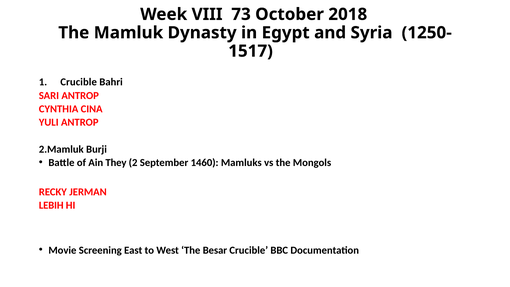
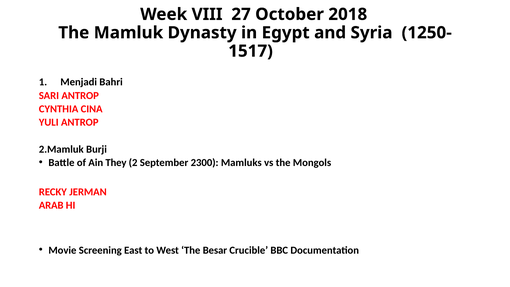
73: 73 -> 27
Crucible at (79, 82): Crucible -> Menjadi
1460: 1460 -> 2300
LEBIH: LEBIH -> ARAB
